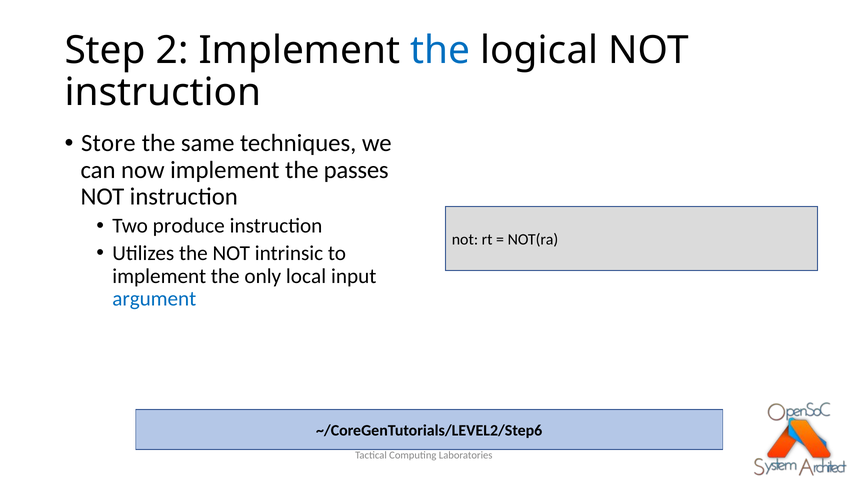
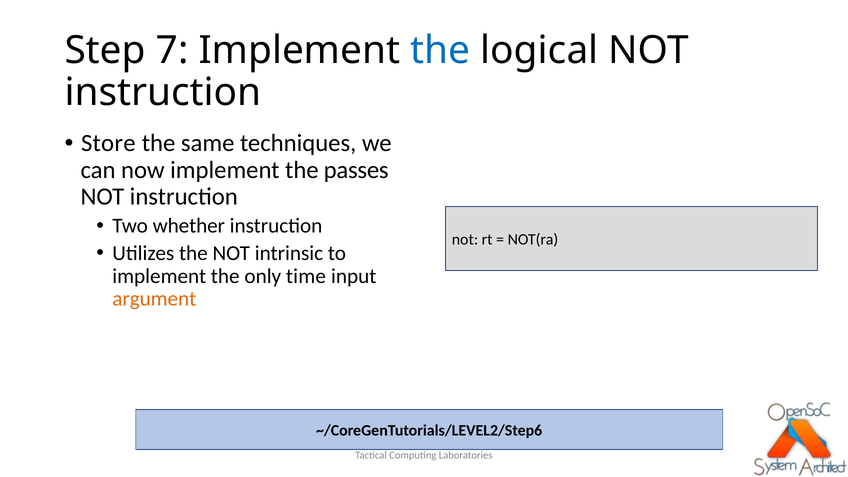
2: 2 -> 7
produce: produce -> whether
local: local -> time
argument colour: blue -> orange
